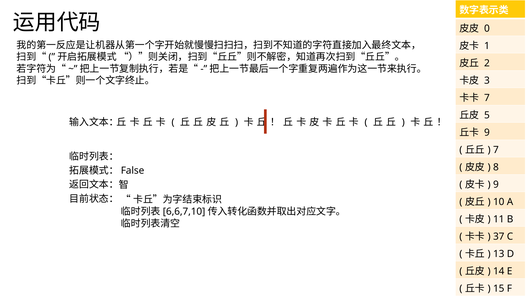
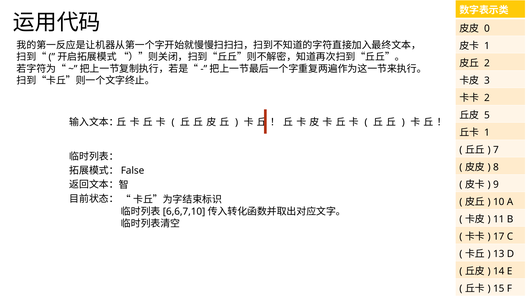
7 at (487, 98): 7 -> 2
9 at (487, 133): 9 -> 1
37: 37 -> 17
